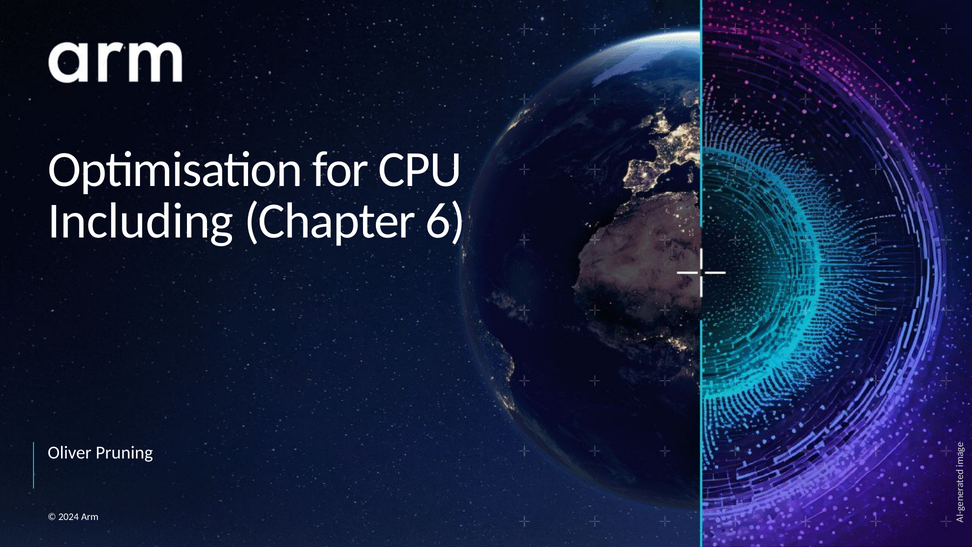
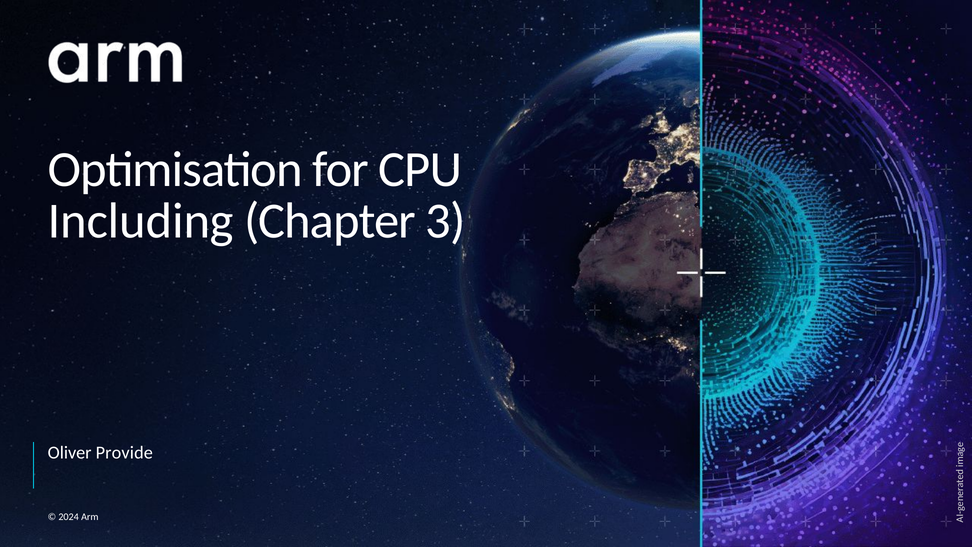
6: 6 -> 3
Pruning: Pruning -> Provide
